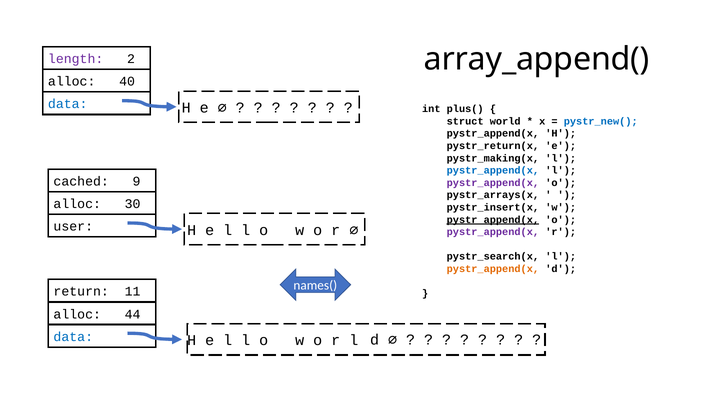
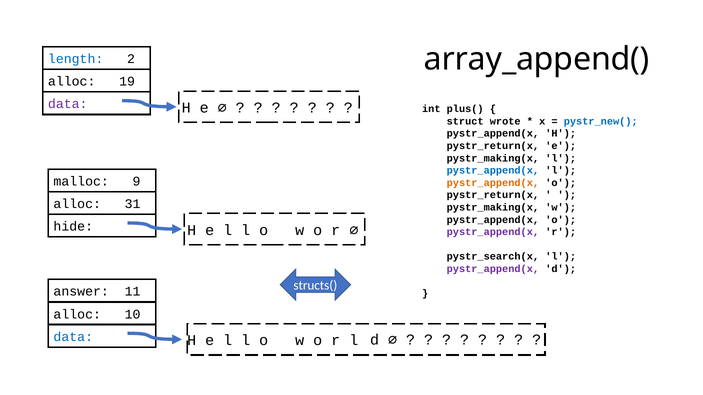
length colour: purple -> blue
40: 40 -> 19
data at (68, 104) colour: blue -> purple
world: world -> wrote
cached: cached -> malloc
pystr_append(x at (493, 183) colour: purple -> orange
pystr_arrays(x at (493, 195): pystr_arrays(x -> pystr_return(x
30: 30 -> 31
pystr_insert(x at (493, 208): pystr_insert(x -> pystr_making(x
pystr_append(x at (493, 220) underline: present -> none
user: user -> hide
pystr_append(x at (493, 269) colour: orange -> purple
names(: names( -> structs(
return: return -> answer
44: 44 -> 10
